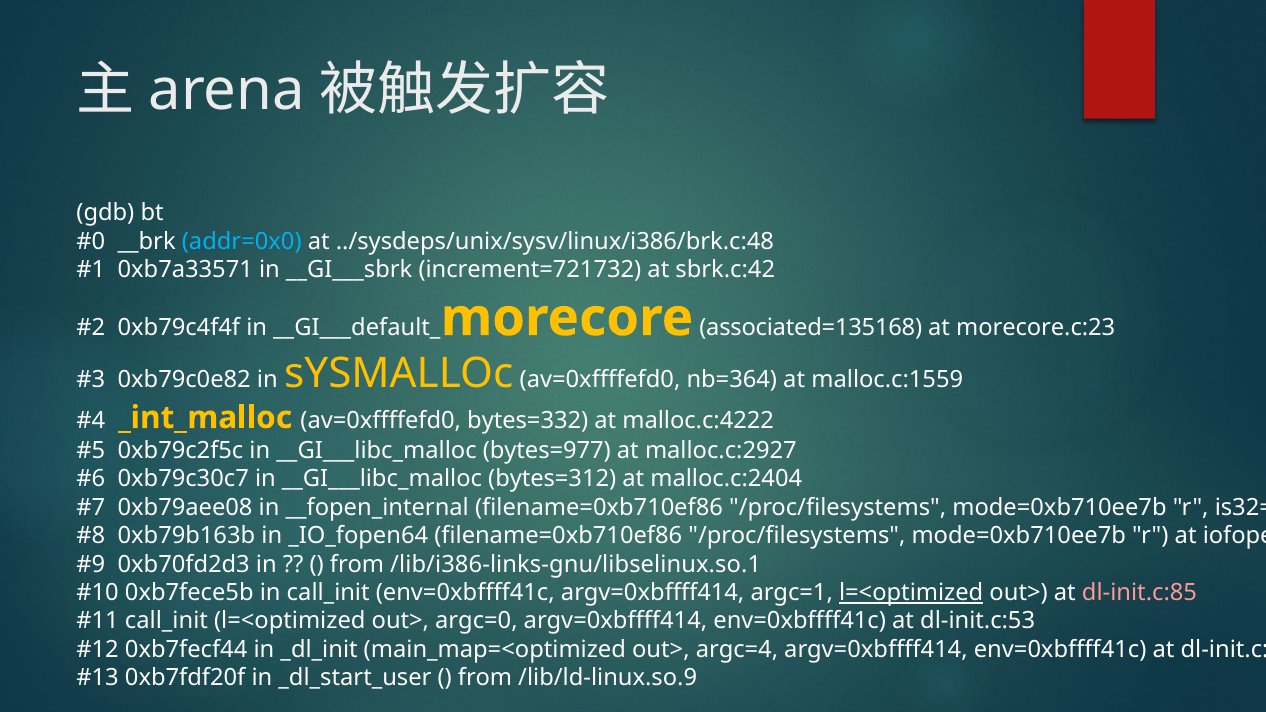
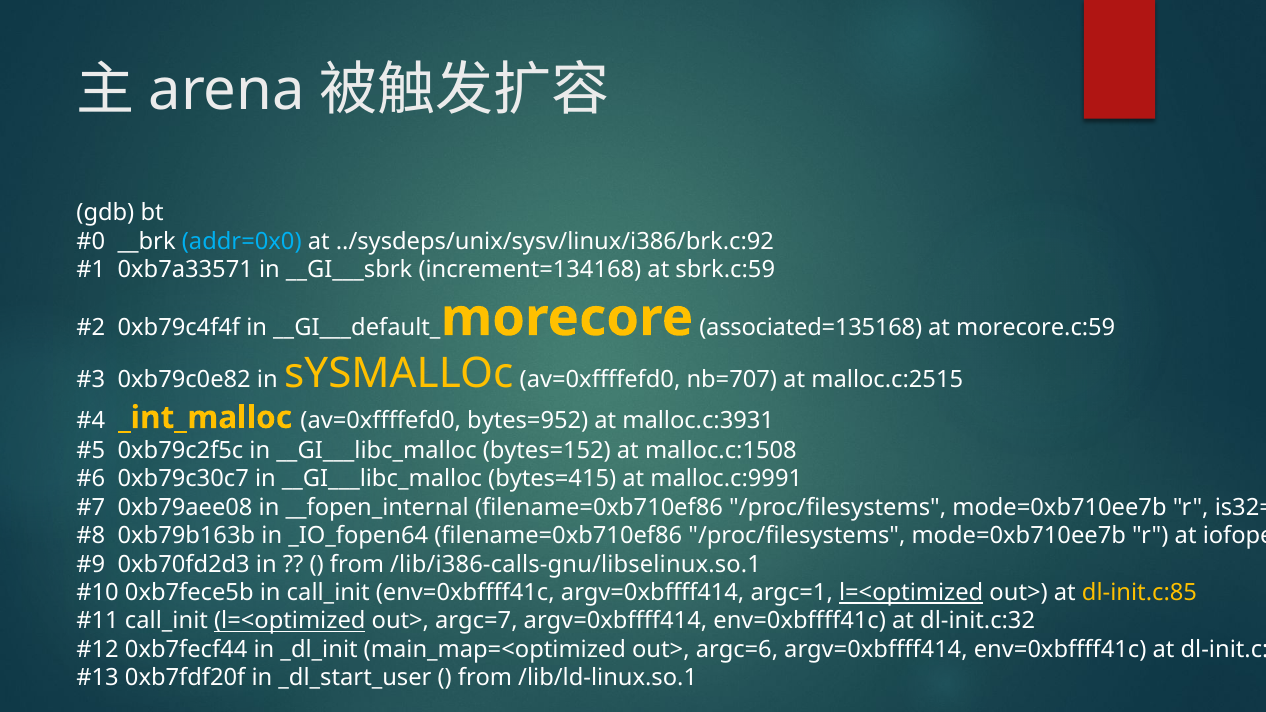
../sysdeps/unix/sysv/linux/i386/brk.c:48: ../sysdeps/unix/sysv/linux/i386/brk.c:48 -> ../sysdeps/unix/sysv/linux/i386/brk.c:92
increment=721732: increment=721732 -> increment=134168
sbrk.c:42: sbrk.c:42 -> sbrk.c:59
morecore.c:23: morecore.c:23 -> morecore.c:59
nb=364: nb=364 -> nb=707
malloc.c:1559: malloc.c:1559 -> malloc.c:2515
bytes=332: bytes=332 -> bytes=952
malloc.c:4222: malloc.c:4222 -> malloc.c:3931
bytes=977: bytes=977 -> bytes=152
malloc.c:2927: malloc.c:2927 -> malloc.c:1508
bytes=312: bytes=312 -> bytes=415
malloc.c:2404: malloc.c:2404 -> malloc.c:9991
/lib/i386-links-gnu/libselinux.so.1: /lib/i386-links-gnu/libselinux.so.1 -> /lib/i386-calls-gnu/libselinux.so.1
dl-init.c:85 colour: pink -> yellow
l=<optimized at (290, 621) underline: none -> present
argc=0: argc=0 -> argc=7
dl-init.c:53: dl-init.c:53 -> dl-init.c:32
argc=4: argc=4 -> argc=6
/lib/ld-linux.so.9: /lib/ld-linux.so.9 -> /lib/ld-linux.so.1
